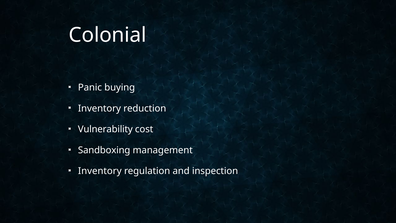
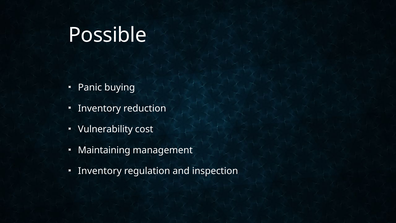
Colonial: Colonial -> Possible
Sandboxing: Sandboxing -> Maintaining
